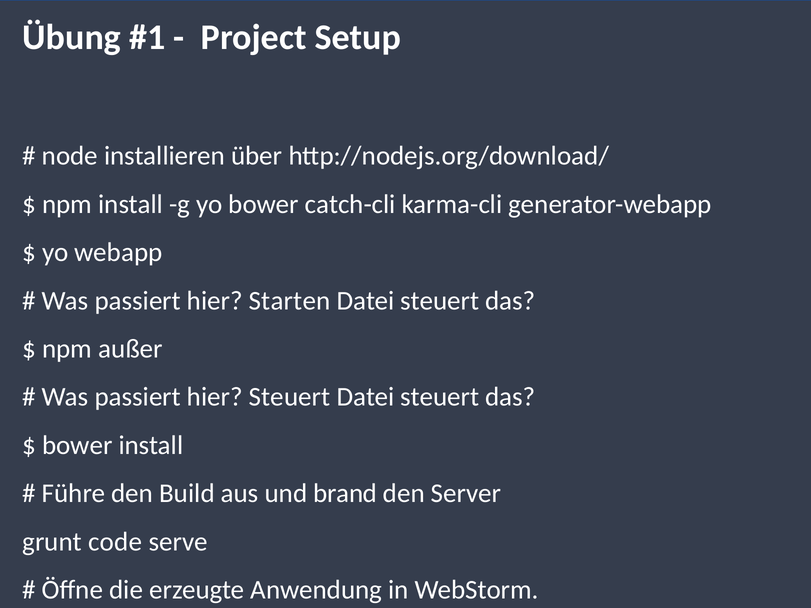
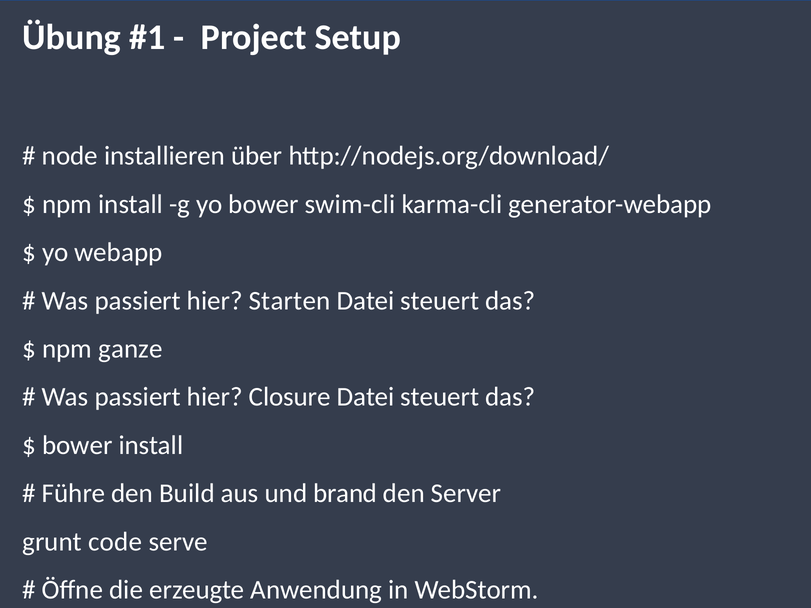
catch-cli: catch-cli -> swim-cli
außer: außer -> ganze
hier Steuert: Steuert -> Closure
